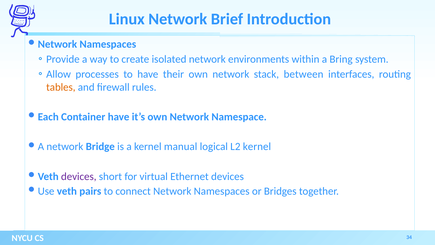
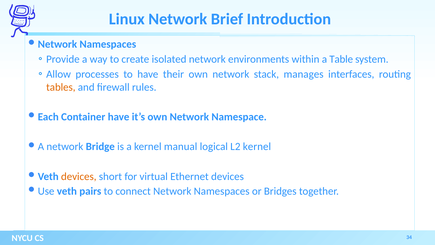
Bring: Bring -> Table
between: between -> manages
devices at (79, 176) colour: purple -> orange
